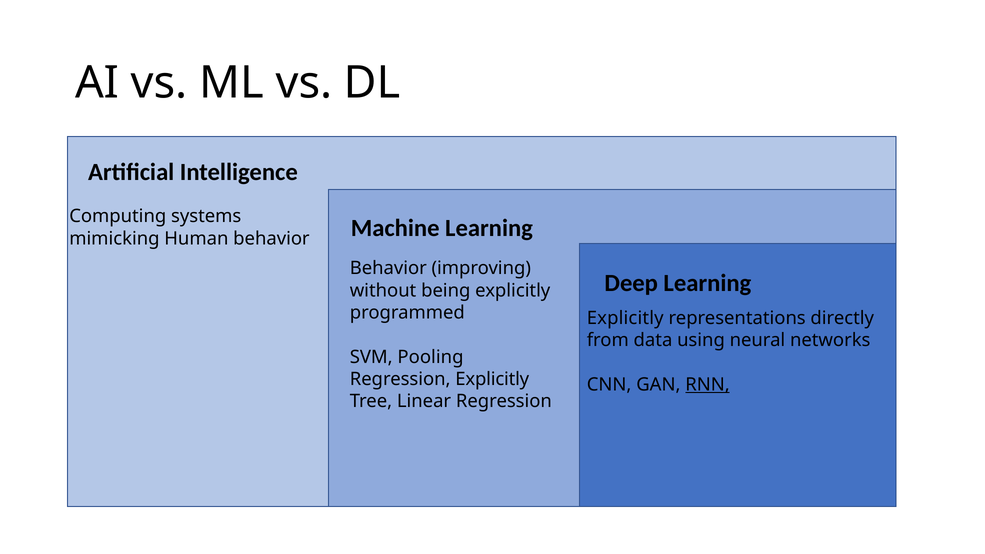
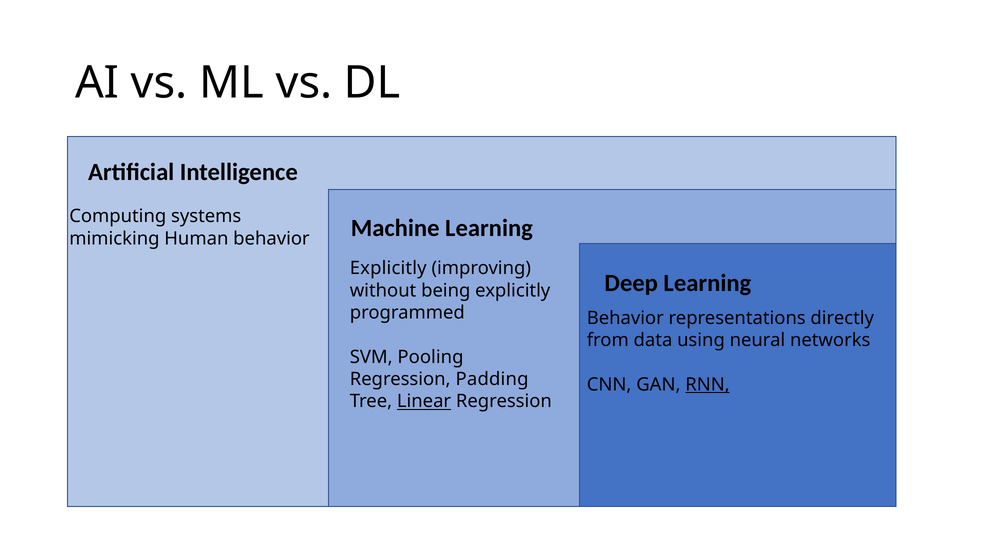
Behavior at (388, 268): Behavior -> Explicitly
Explicitly at (625, 318): Explicitly -> Behavior
Explicitly at (492, 379): Explicitly -> Padding
Linear underline: none -> present
